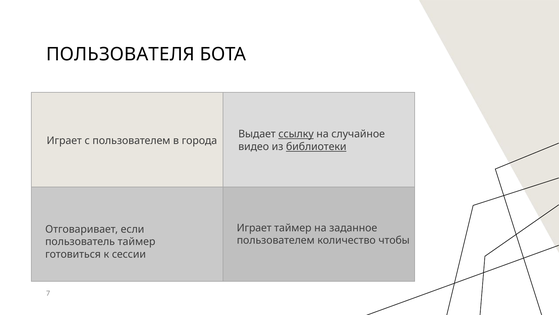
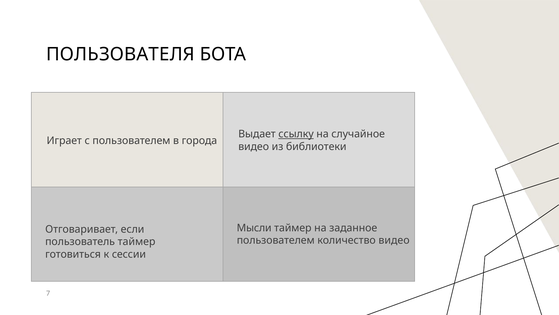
библиотеки underline: present -> none
Играет at (254, 227): Играет -> Мысли
количество чтобы: чтобы -> видео
